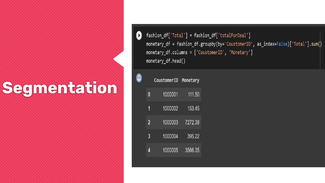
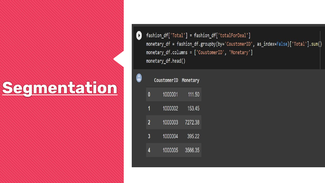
Segmentation underline: none -> present
